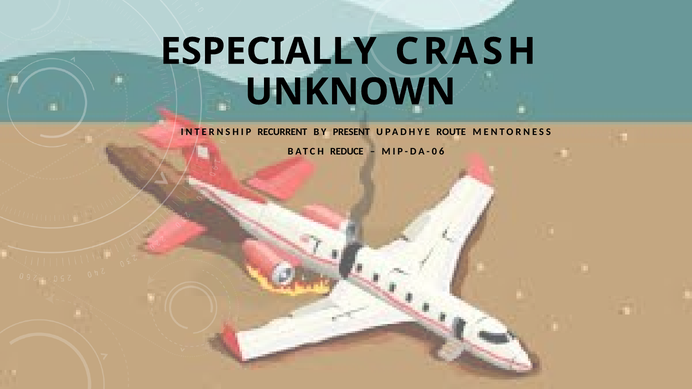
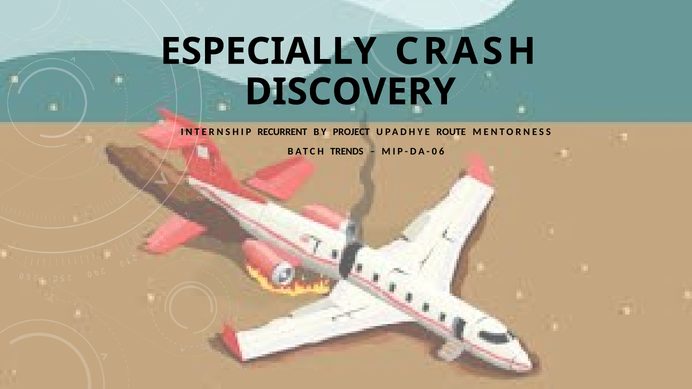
UNKNOWN: UNKNOWN -> DISCOVERY
PRESENT: PRESENT -> PROJECT
REDUCE: REDUCE -> TRENDS
